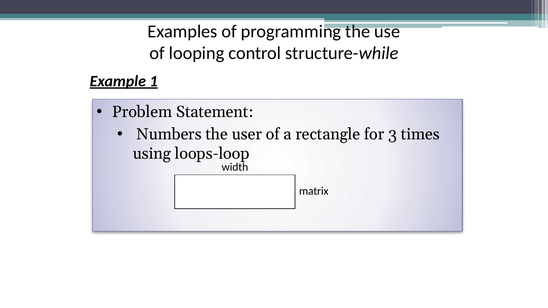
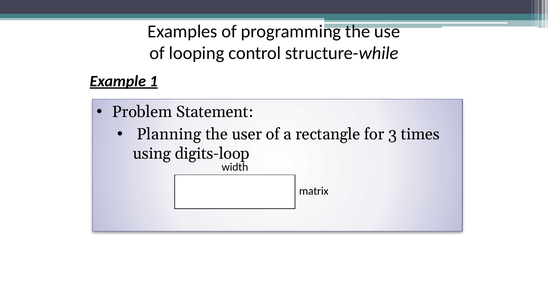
Numbers: Numbers -> Planning
loops-loop: loops-loop -> digits-loop
